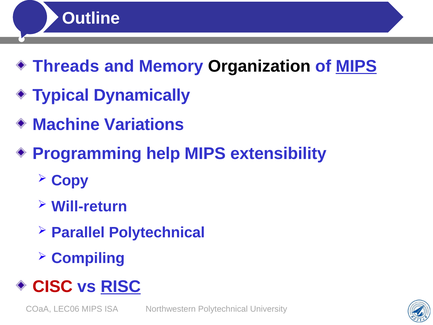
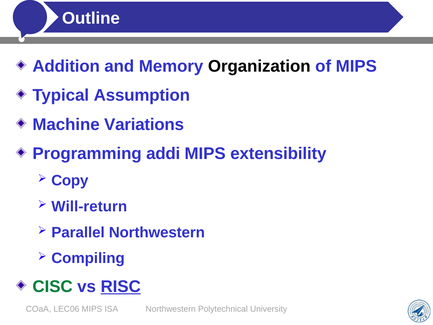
Threads: Threads -> Addition
MIPS at (356, 66) underline: present -> none
Dynamically: Dynamically -> Assumption
help: help -> addi
Parallel Polytechnical: Polytechnical -> Northwestern
CISC colour: red -> green
